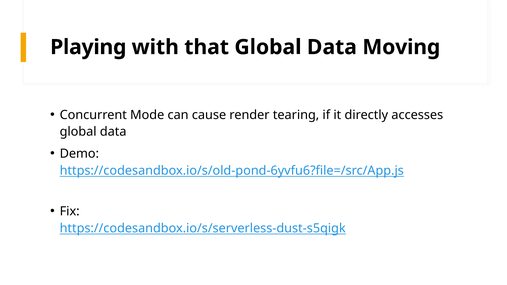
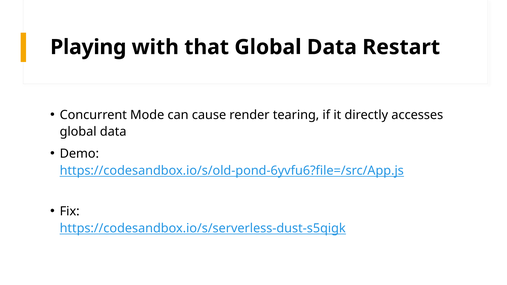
Moving: Moving -> Restart
